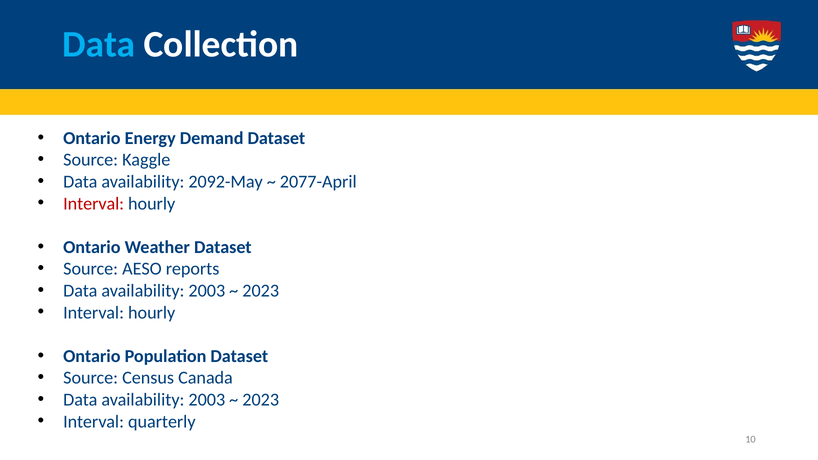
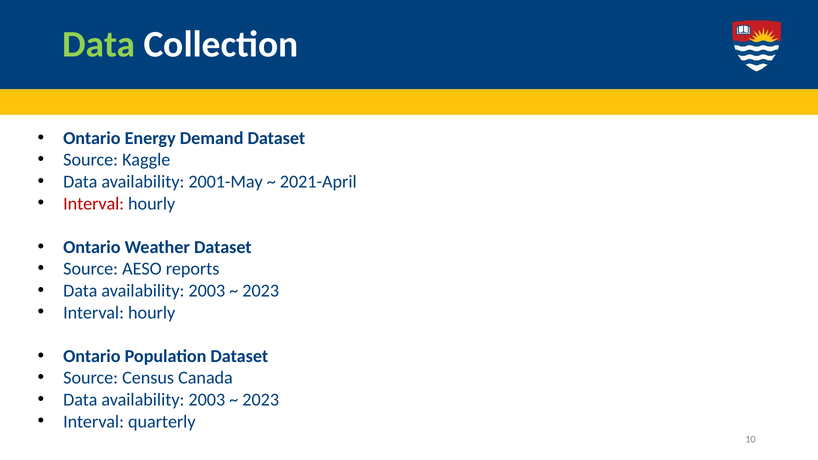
Data at (99, 44) colour: light blue -> light green
2092-May: 2092-May -> 2001-May
2077-April: 2077-April -> 2021-April
